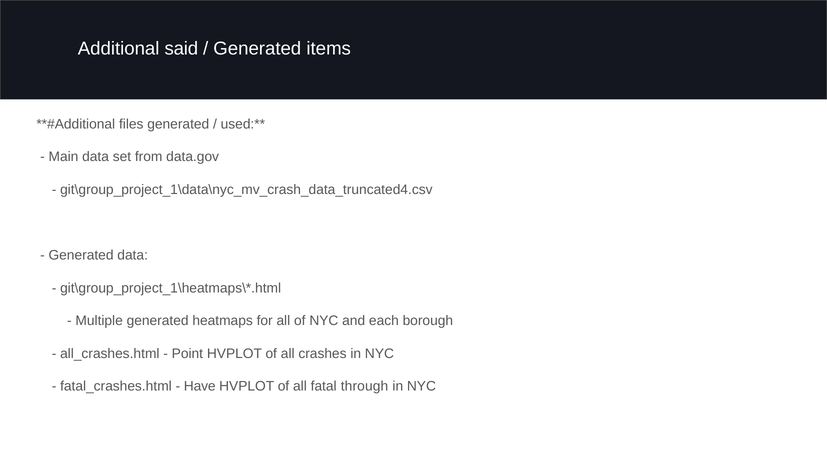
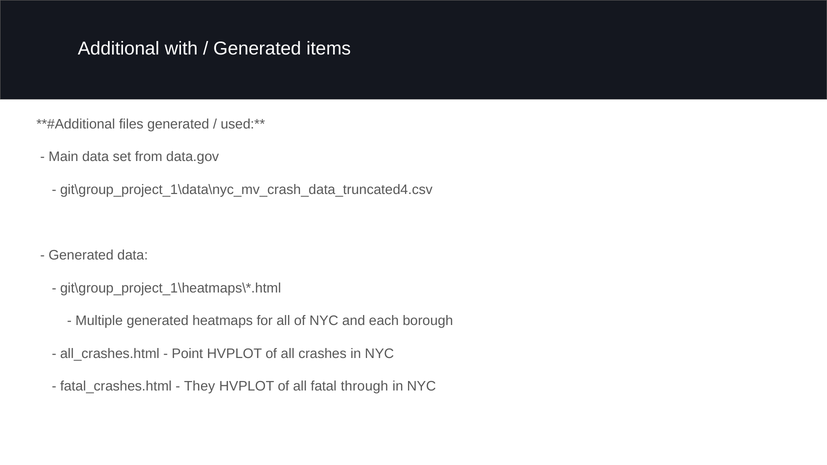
said: said -> with
Have: Have -> They
